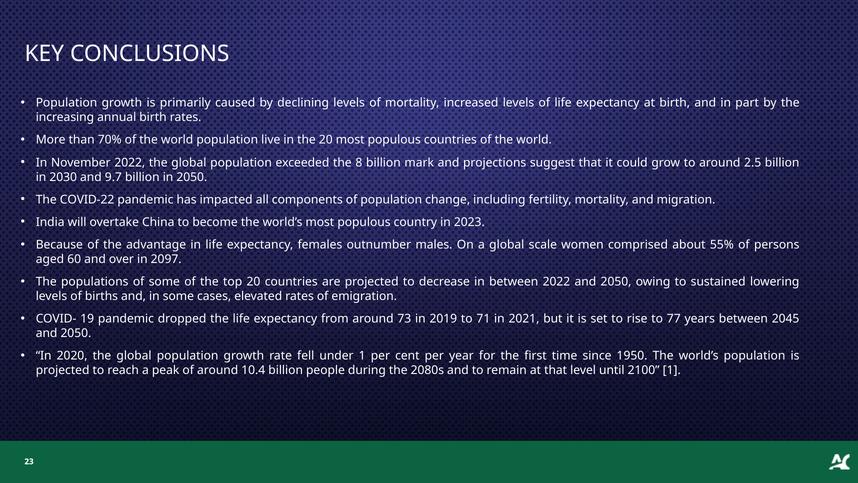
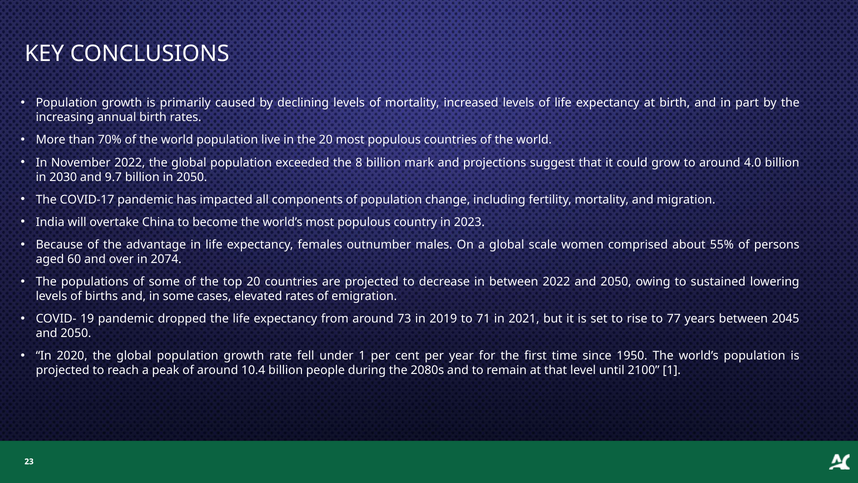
2.5: 2.5 -> 4.0
COVID-22: COVID-22 -> COVID-17
2097: 2097 -> 2074
